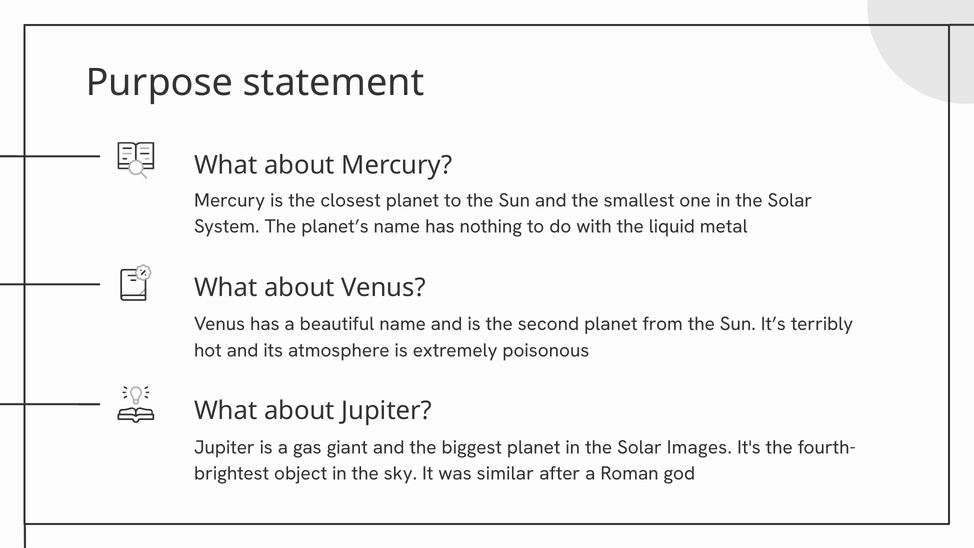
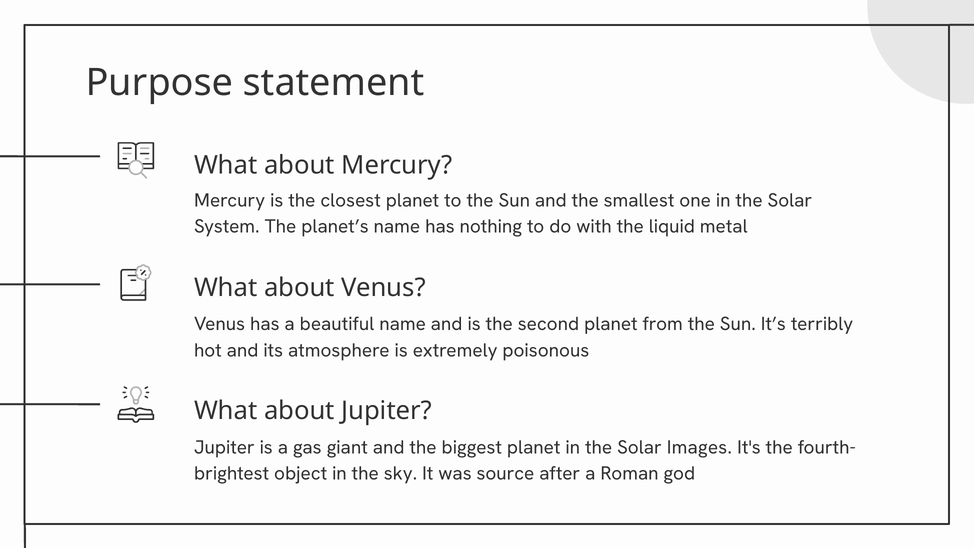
similar: similar -> source
